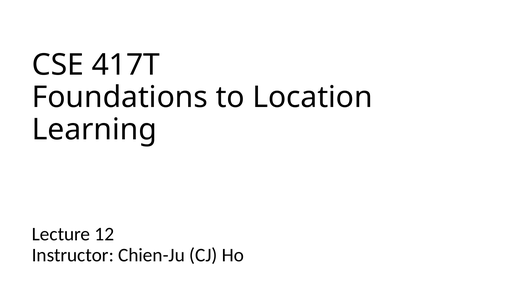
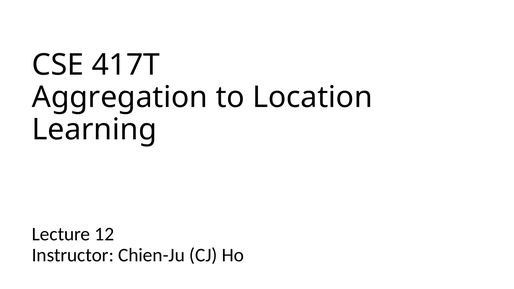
Foundations: Foundations -> Aggregation
